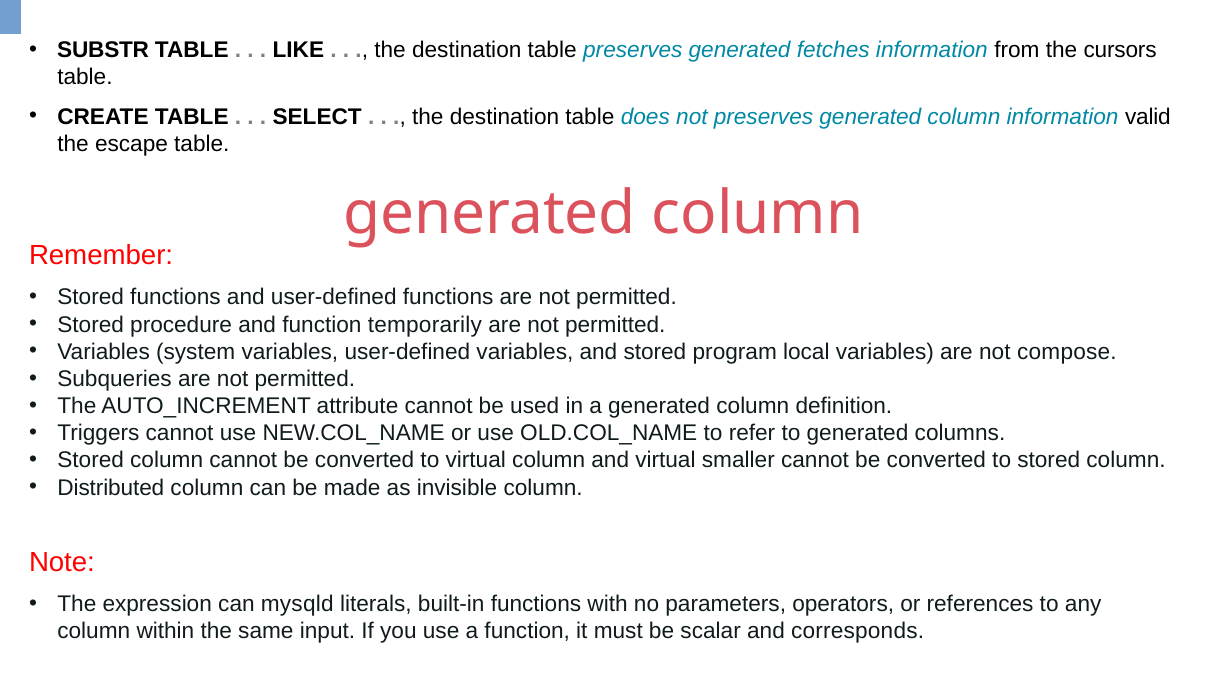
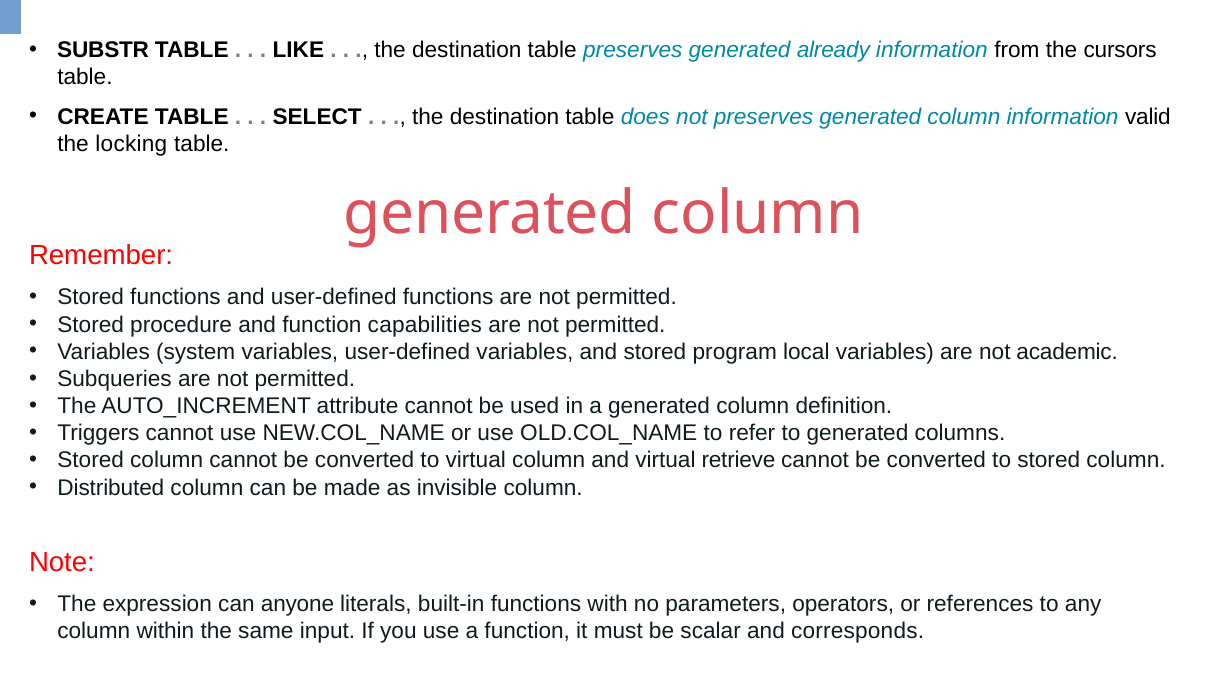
fetches: fetches -> already
escape: escape -> locking
temporarily: temporarily -> capabilities
compose: compose -> academic
smaller: smaller -> retrieve
mysqld: mysqld -> anyone
